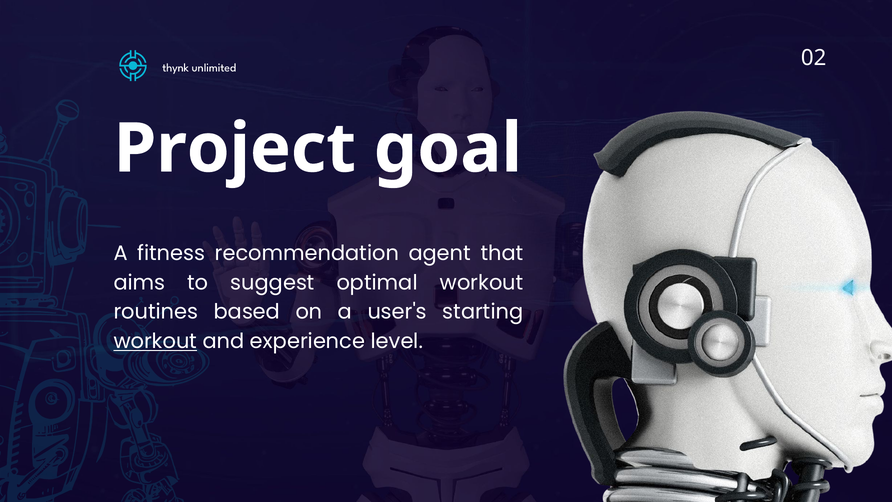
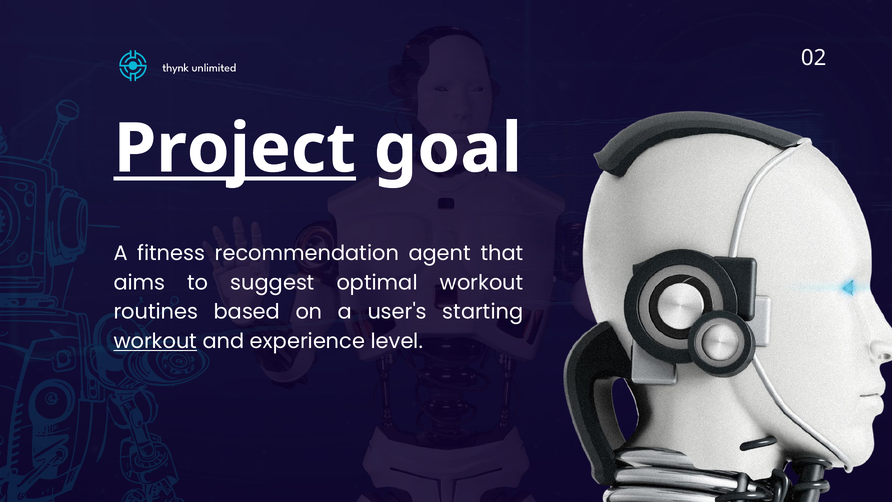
Project underline: none -> present
